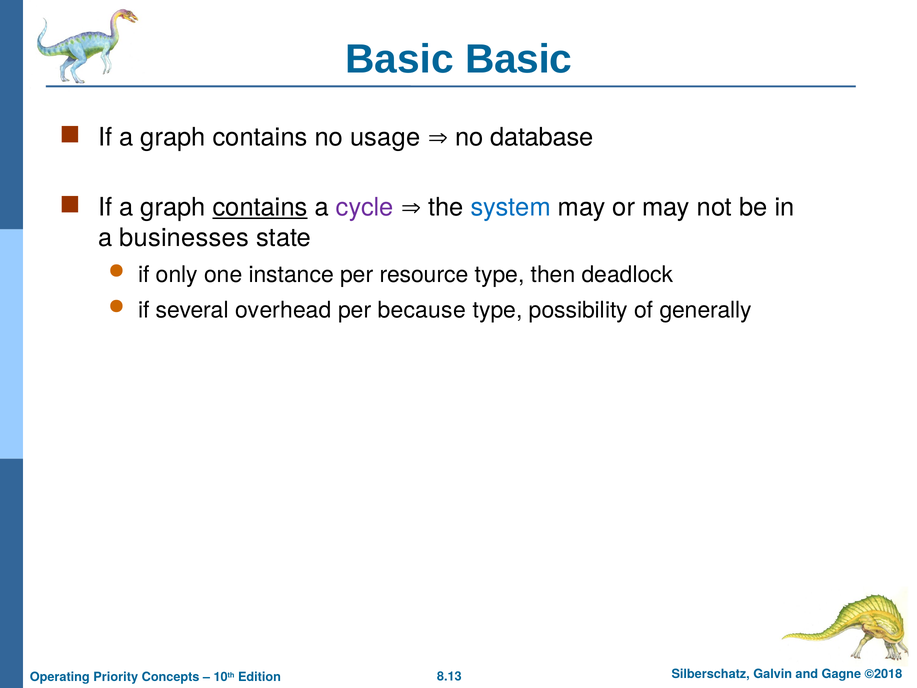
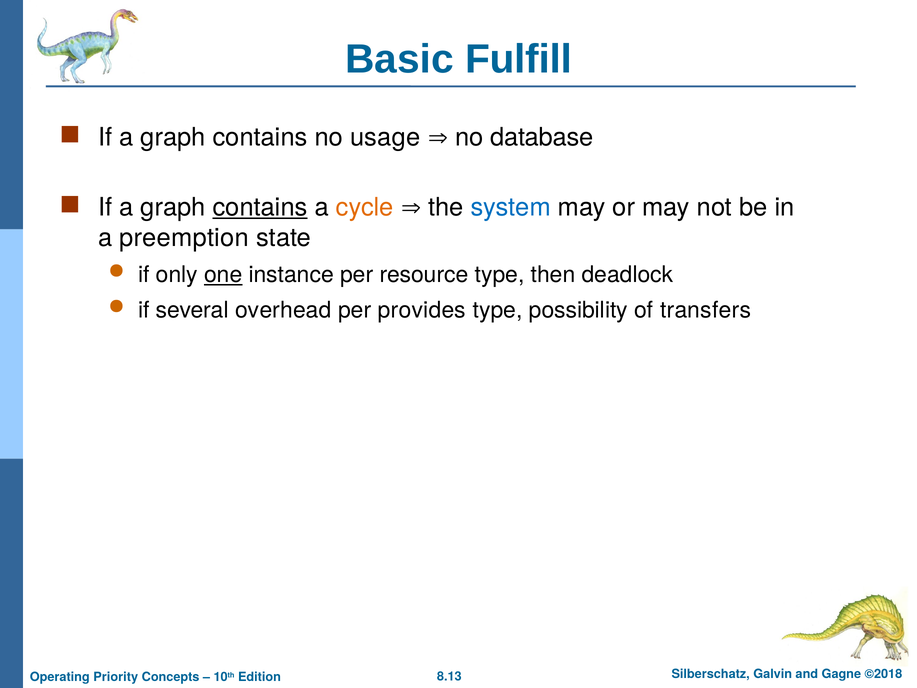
Basic Basic: Basic -> Fulfill
cycle colour: purple -> orange
businesses: businesses -> preemption
one underline: none -> present
because: because -> provides
generally: generally -> transfers
